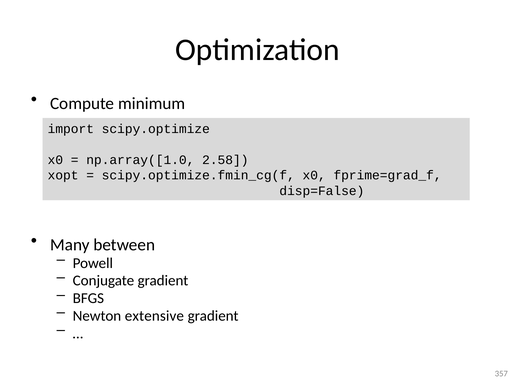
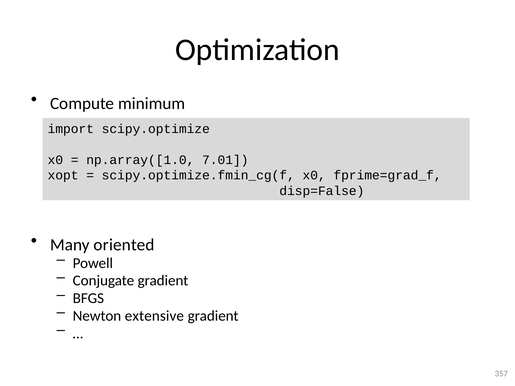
2.58: 2.58 -> 7.01
between: between -> oriented
